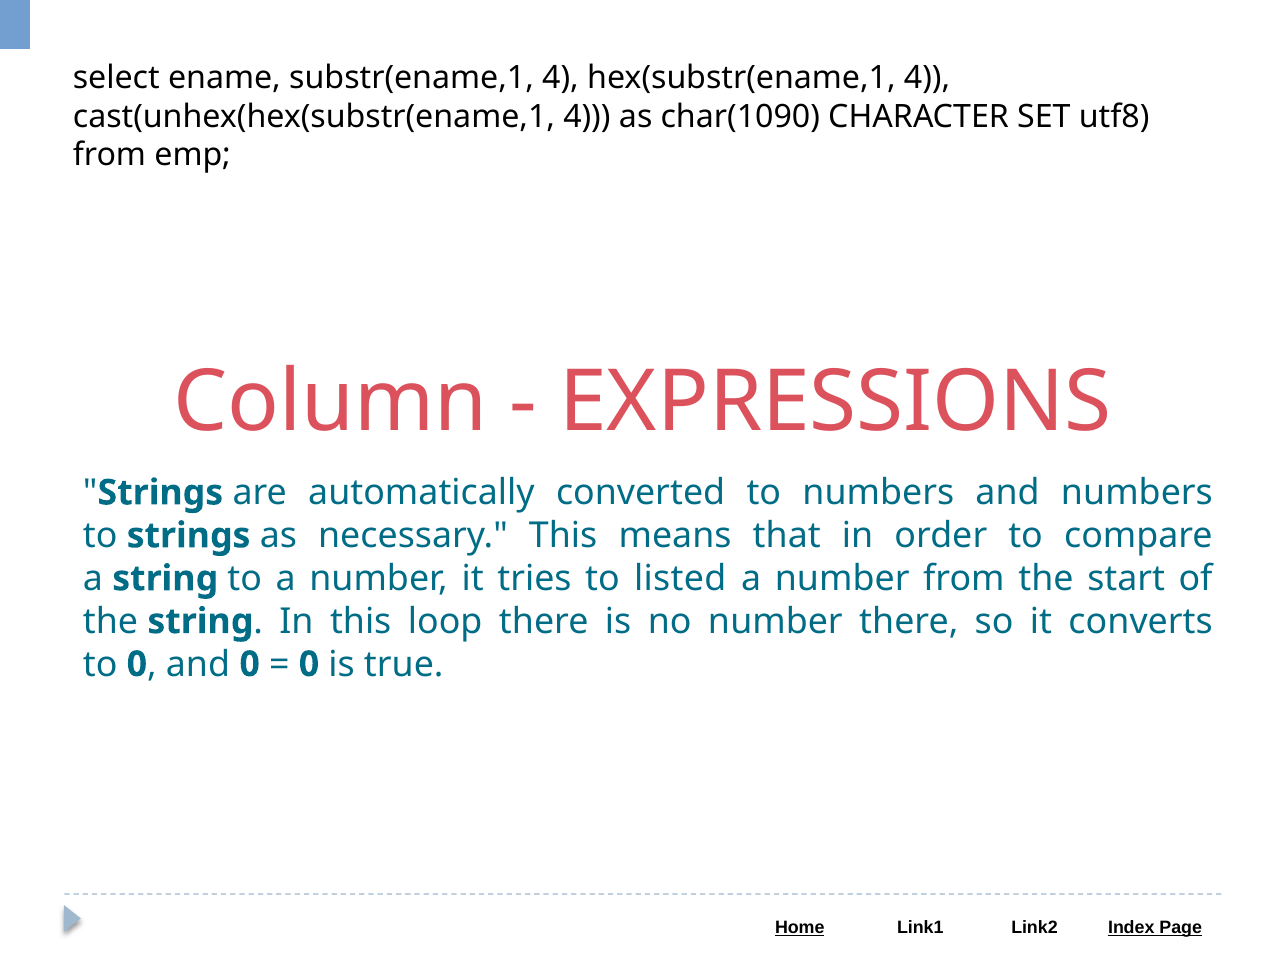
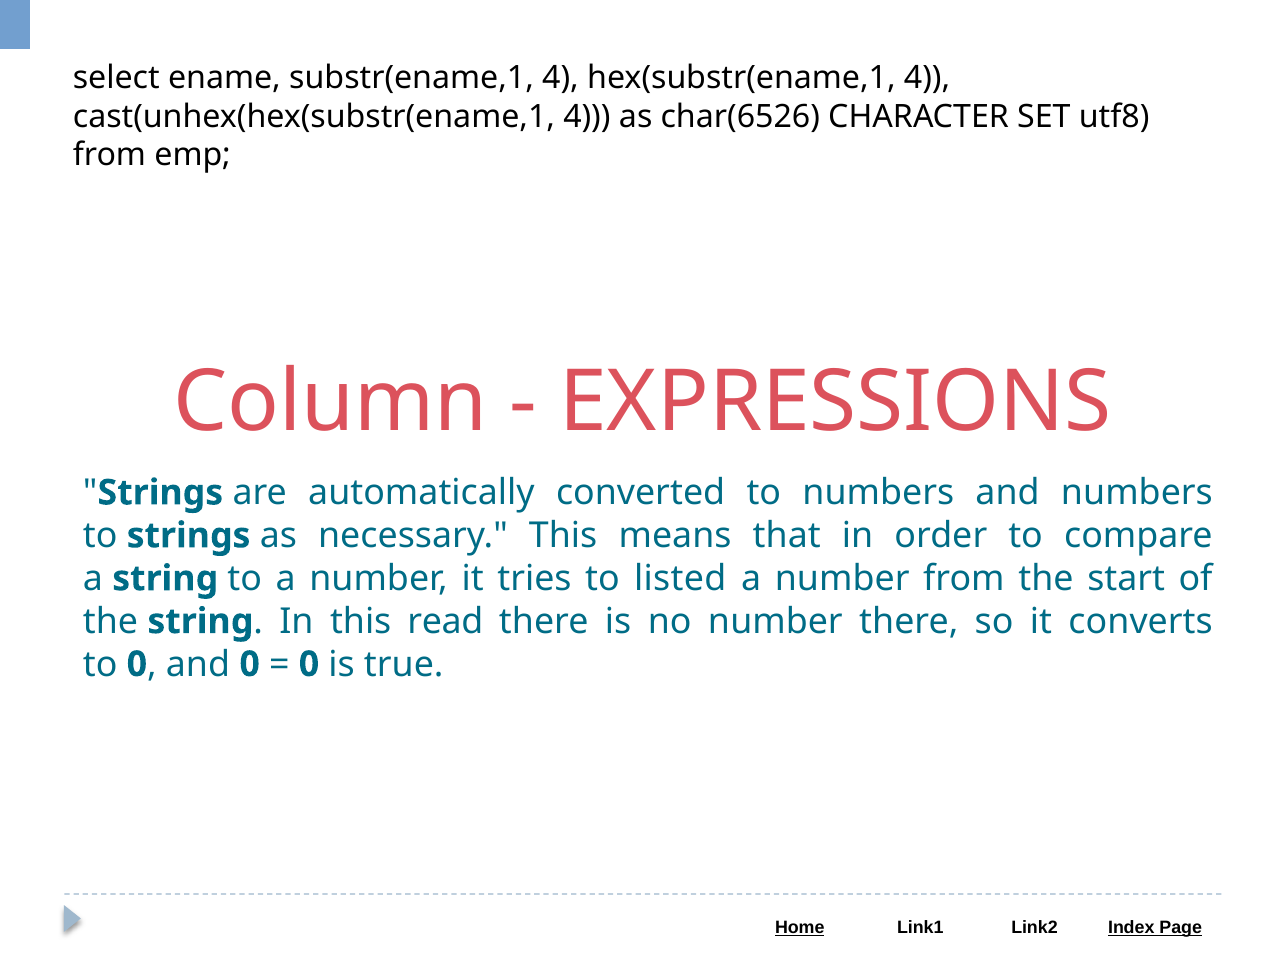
char(1090: char(1090 -> char(6526
loop: loop -> read
